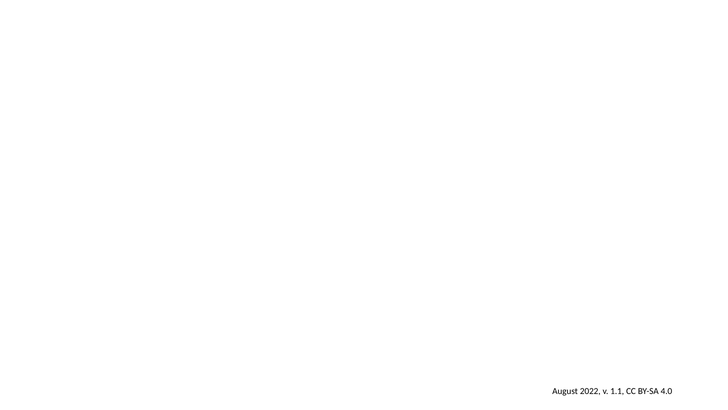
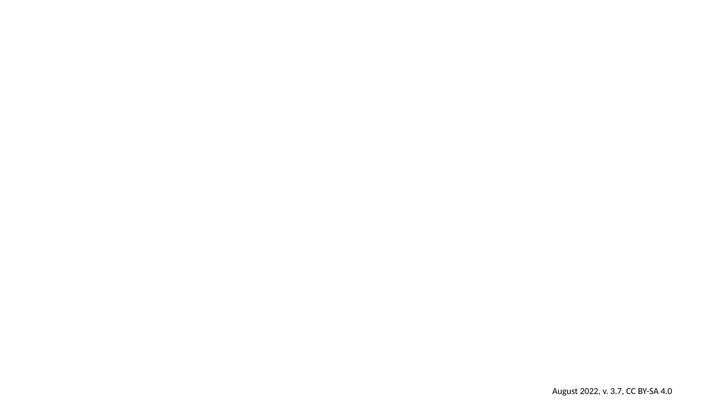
1.1: 1.1 -> 3.7
